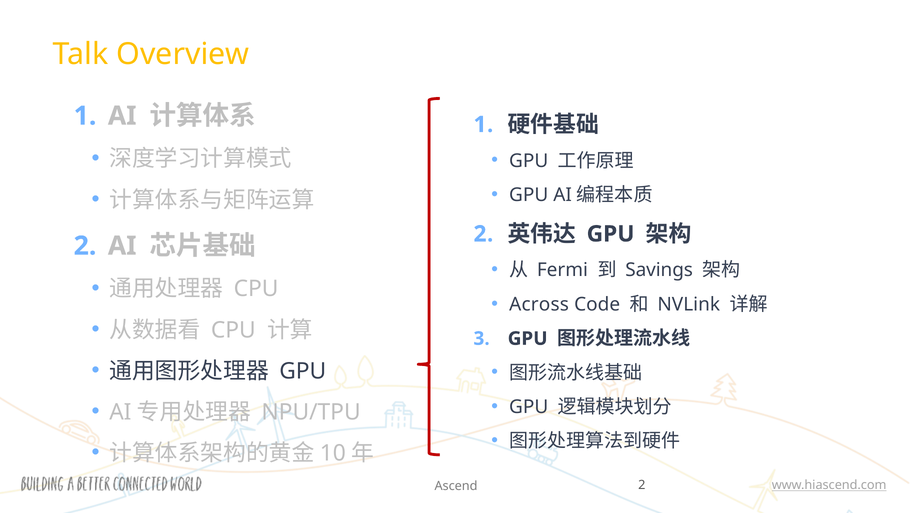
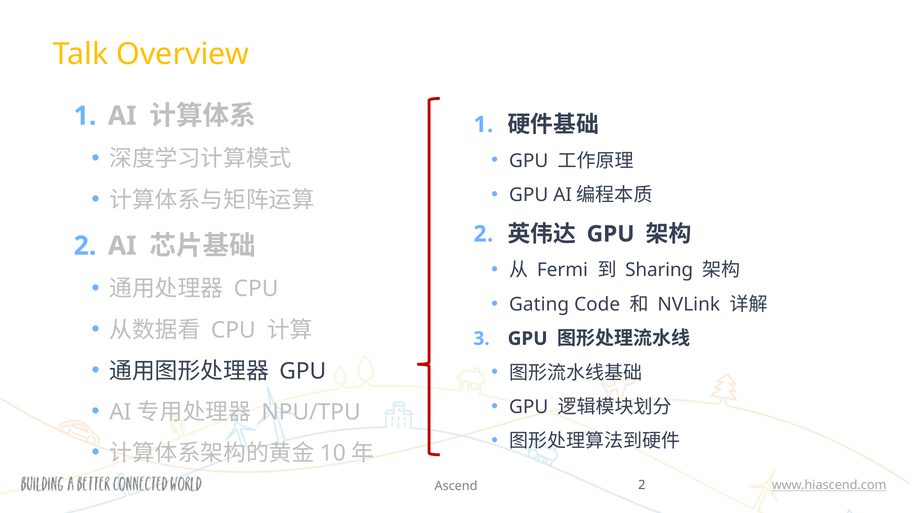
Savings: Savings -> Sharing
Across: Across -> Gating
